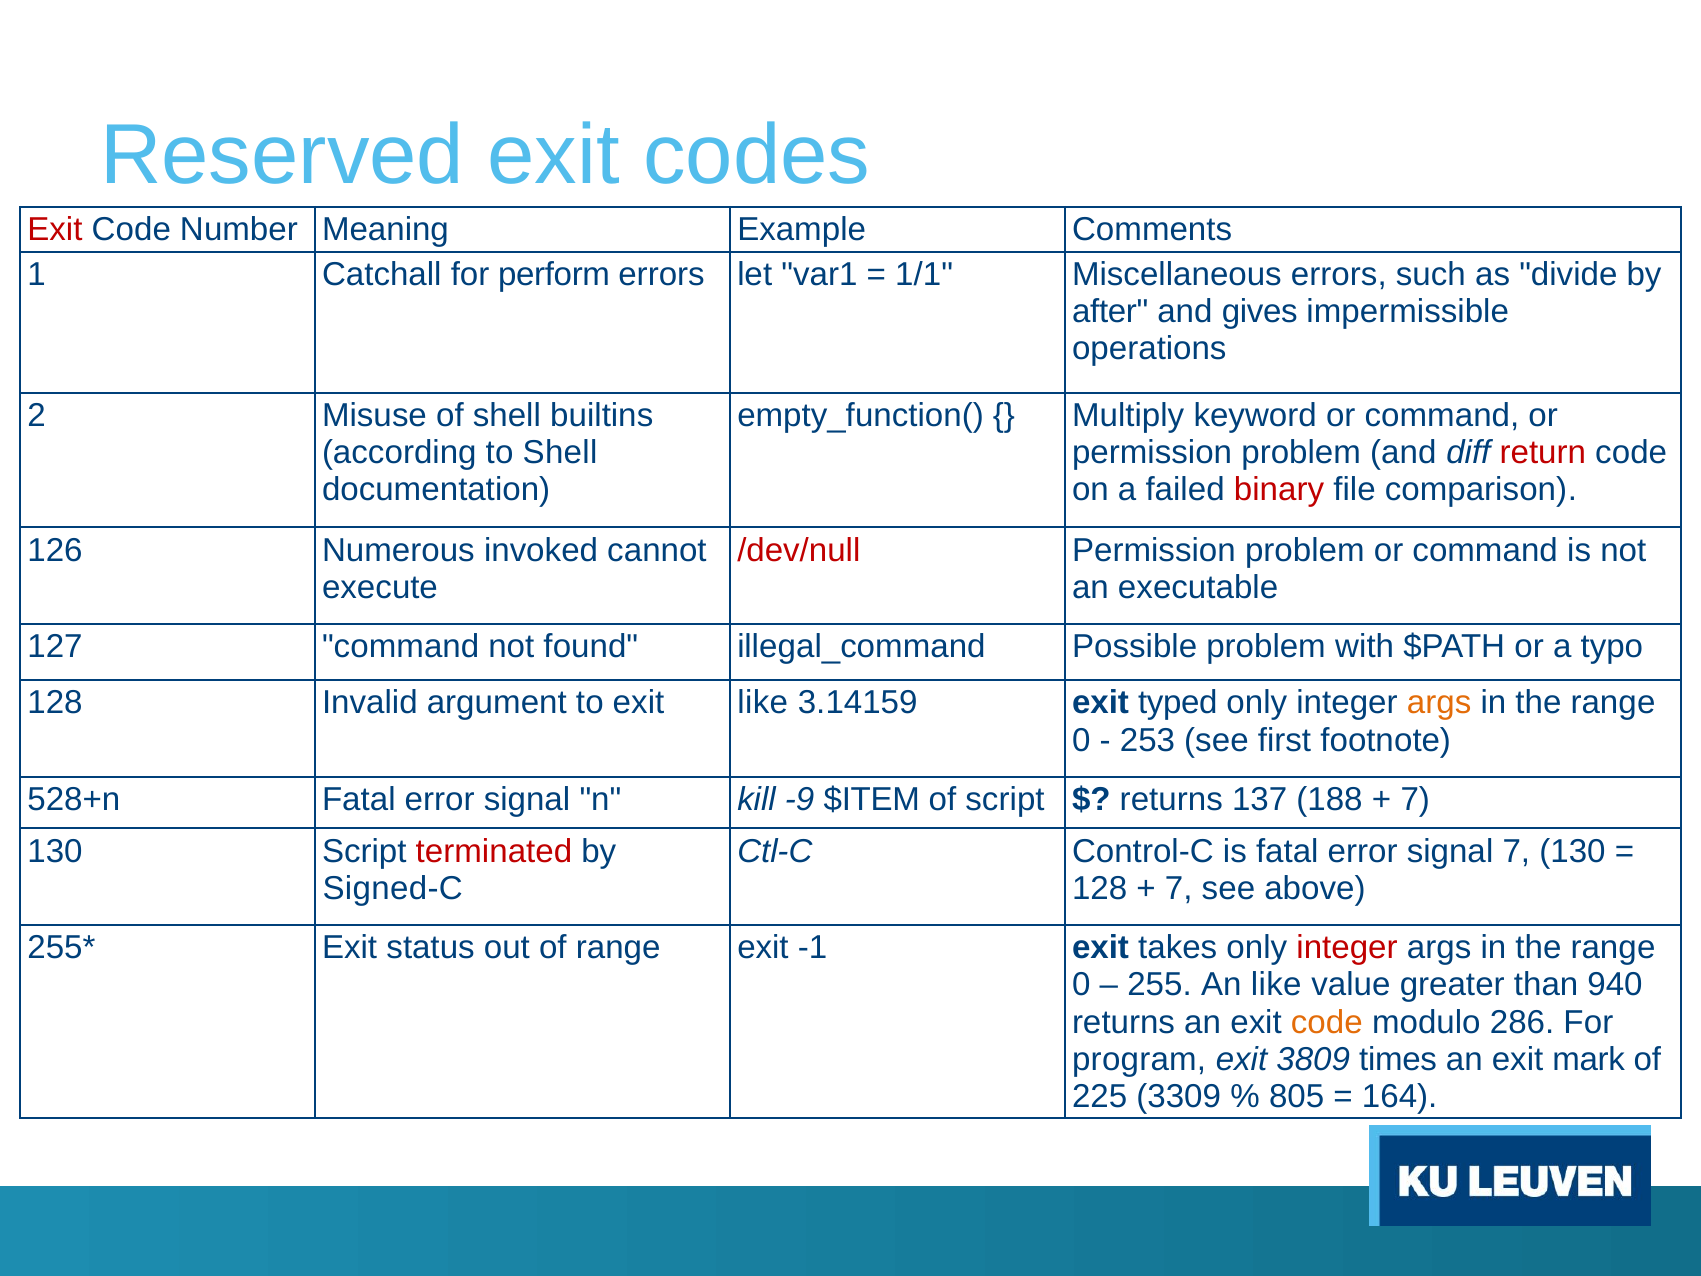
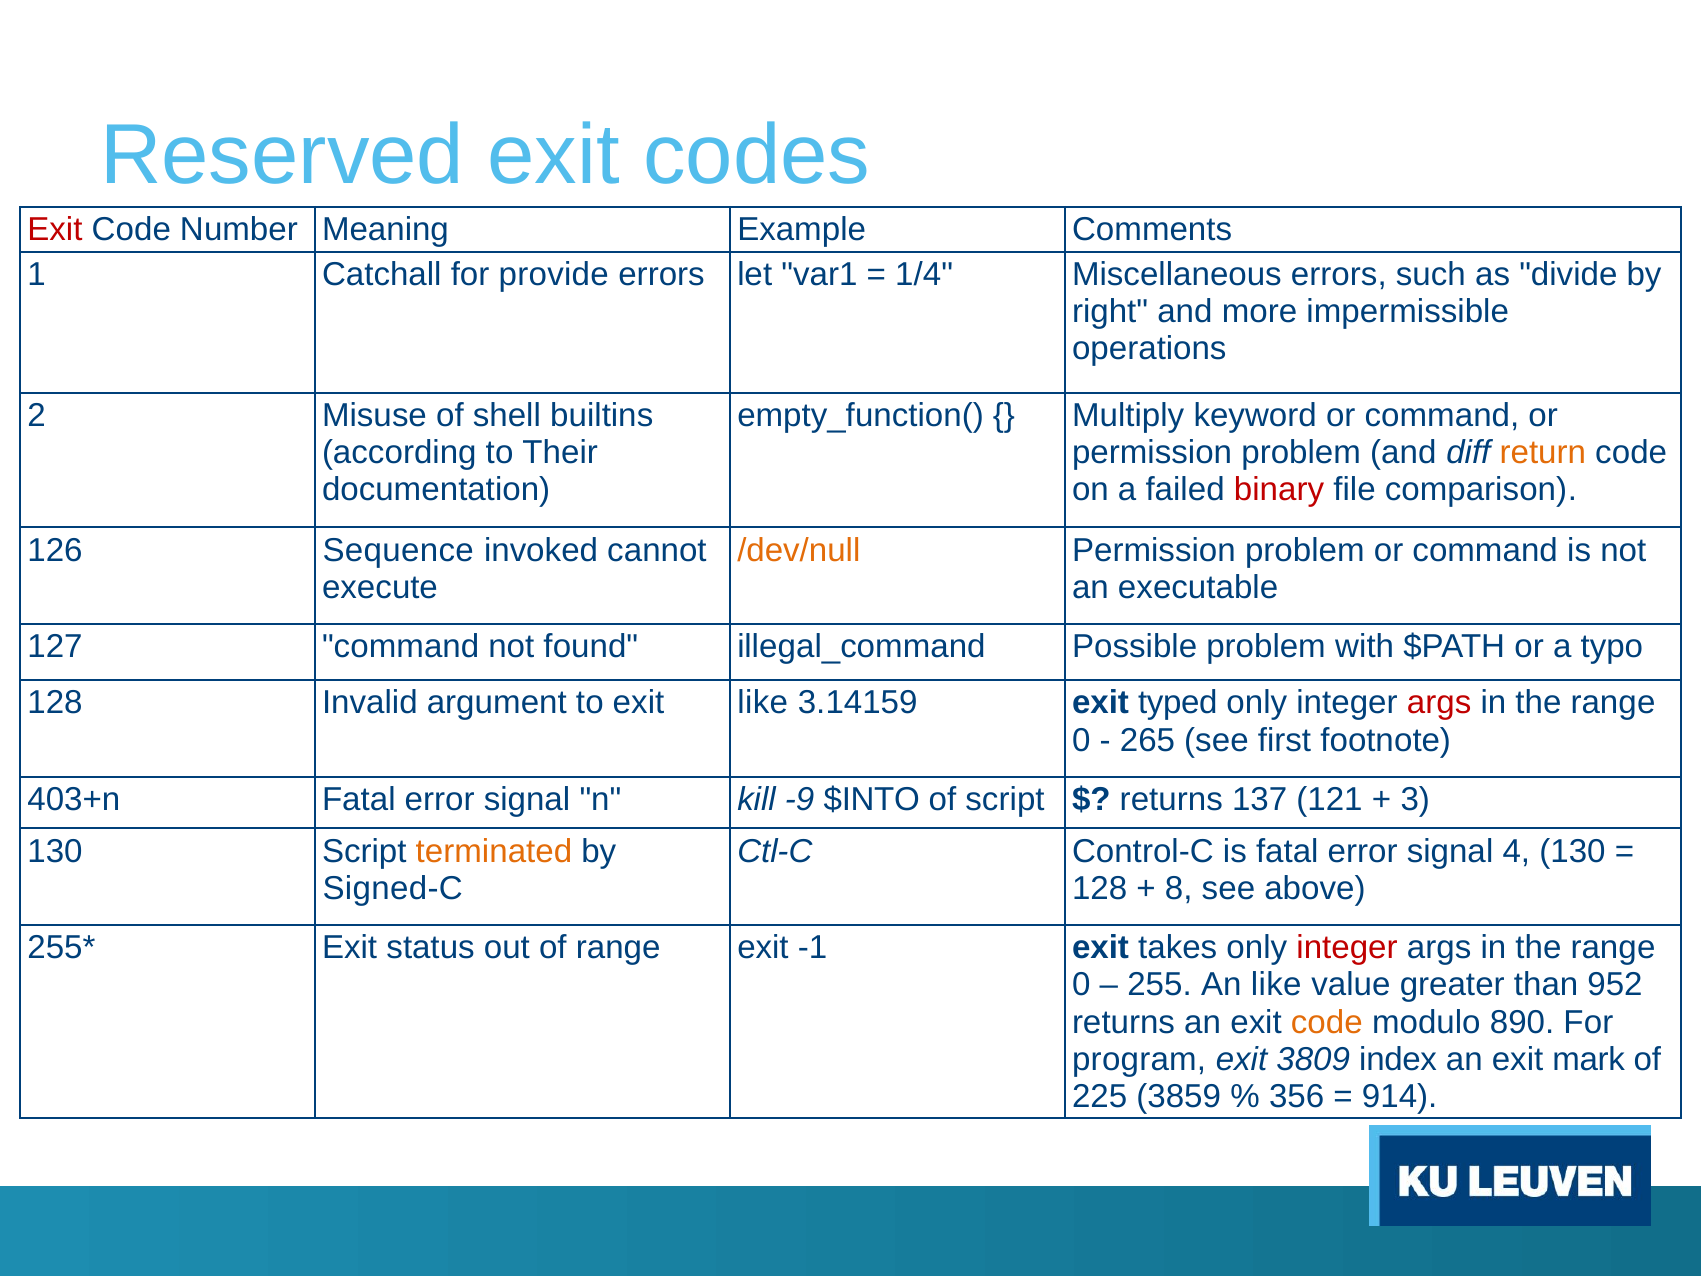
perform: perform -> provide
1/1: 1/1 -> 1/4
after: after -> right
gives: gives -> more
to Shell: Shell -> Their
return colour: red -> orange
Numerous: Numerous -> Sequence
/dev/null colour: red -> orange
args at (1439, 703) colour: orange -> red
253: 253 -> 265
528+n: 528+n -> 403+n
$ITEM: $ITEM -> $INTO
188: 188 -> 121
7 at (1415, 799): 7 -> 3
terminated colour: red -> orange
signal 7: 7 -> 4
7 at (1179, 888): 7 -> 8
940: 940 -> 952
286: 286 -> 890
times: times -> index
3309: 3309 -> 3859
805: 805 -> 356
164: 164 -> 914
